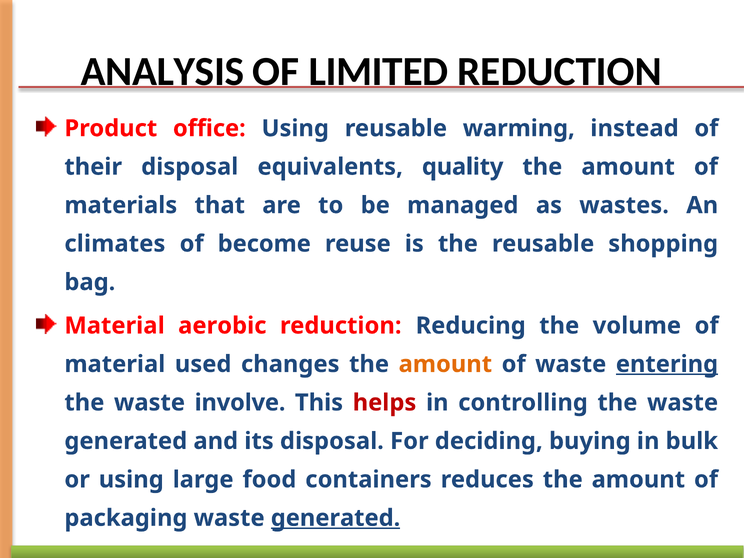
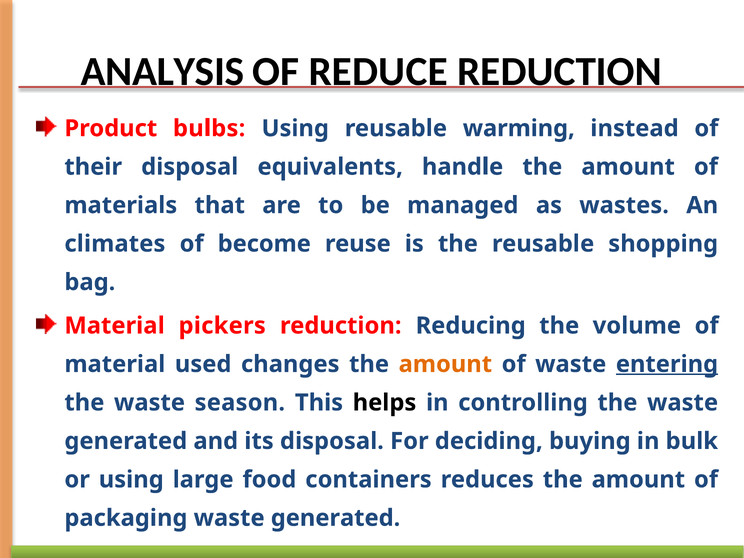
LIMITED: LIMITED -> REDUCE
office: office -> bulbs
quality: quality -> handle
aerobic: aerobic -> pickers
involve: involve -> season
helps colour: red -> black
generated at (336, 518) underline: present -> none
